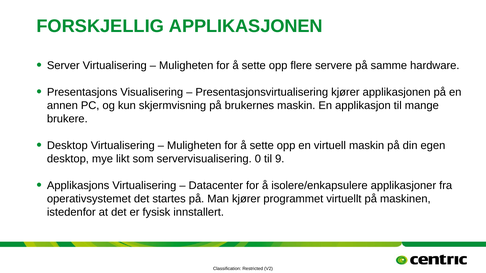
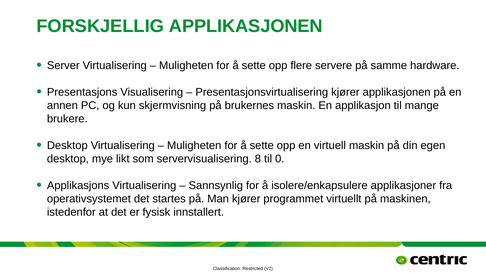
0: 0 -> 8
9: 9 -> 0
Datacenter: Datacenter -> Sannsynlig
